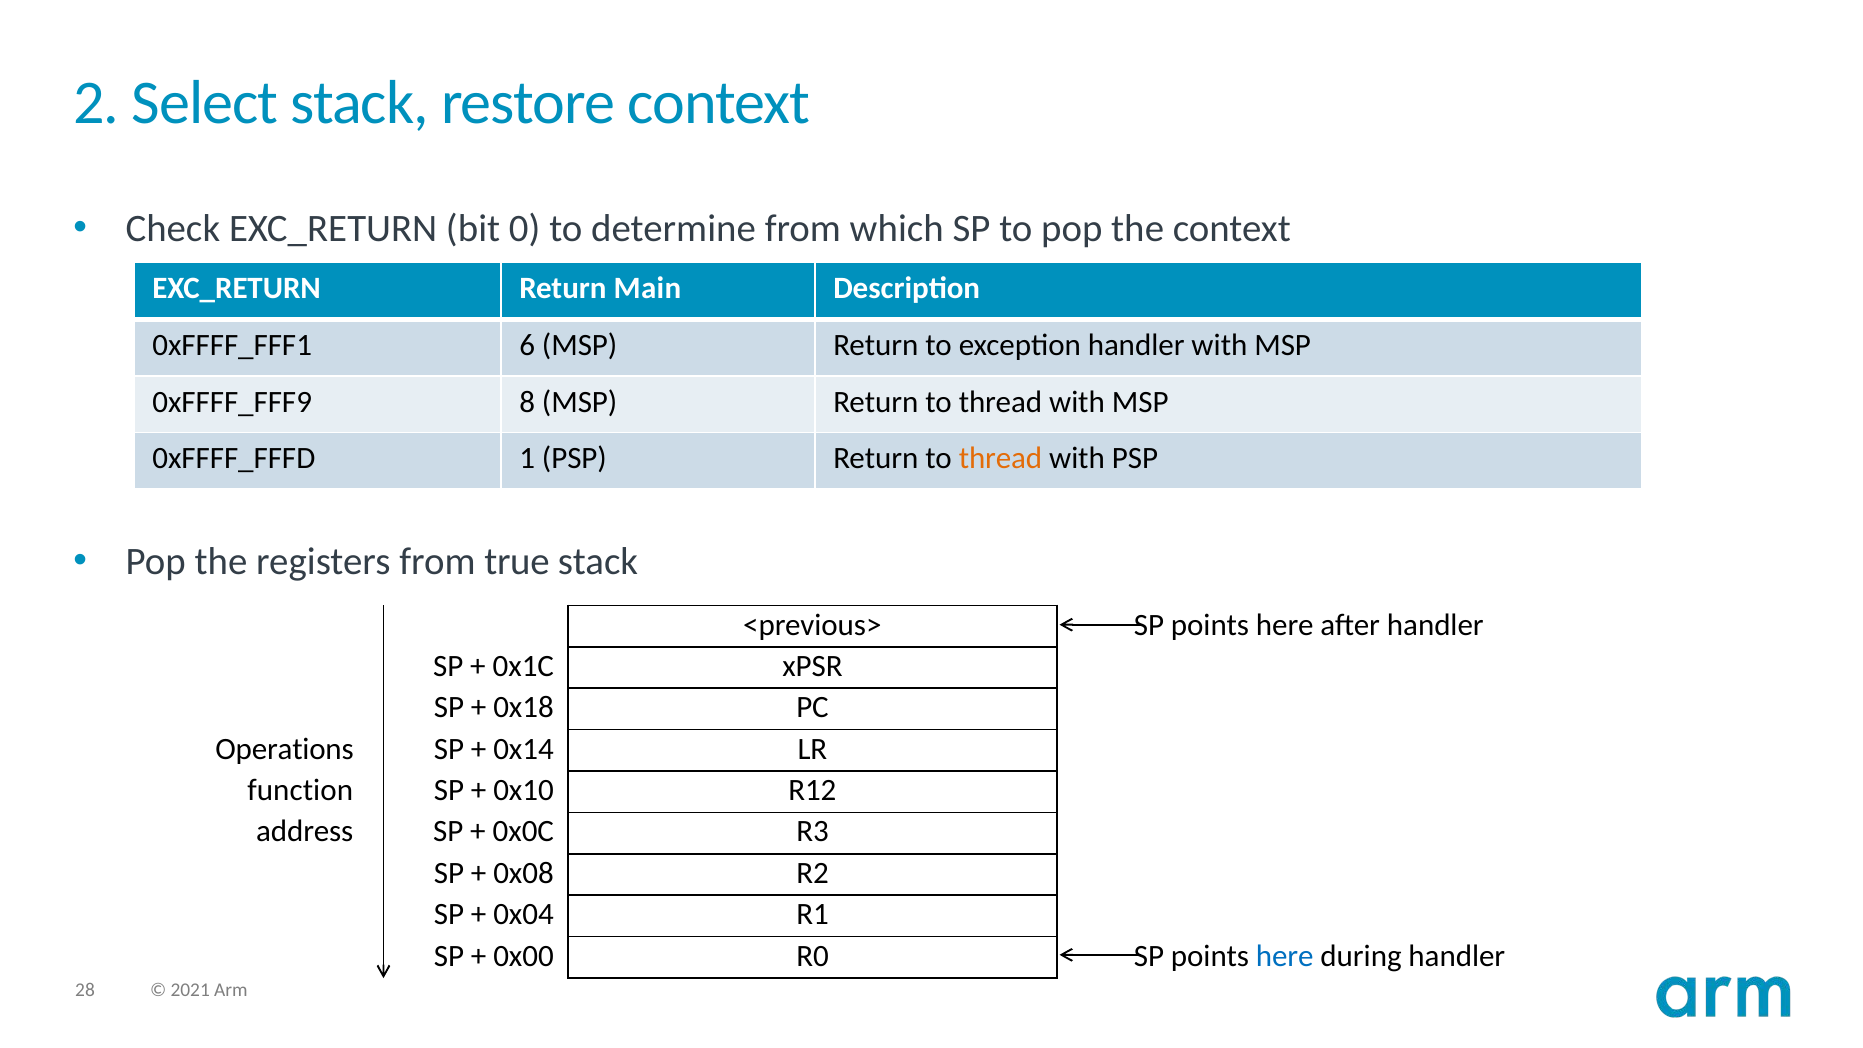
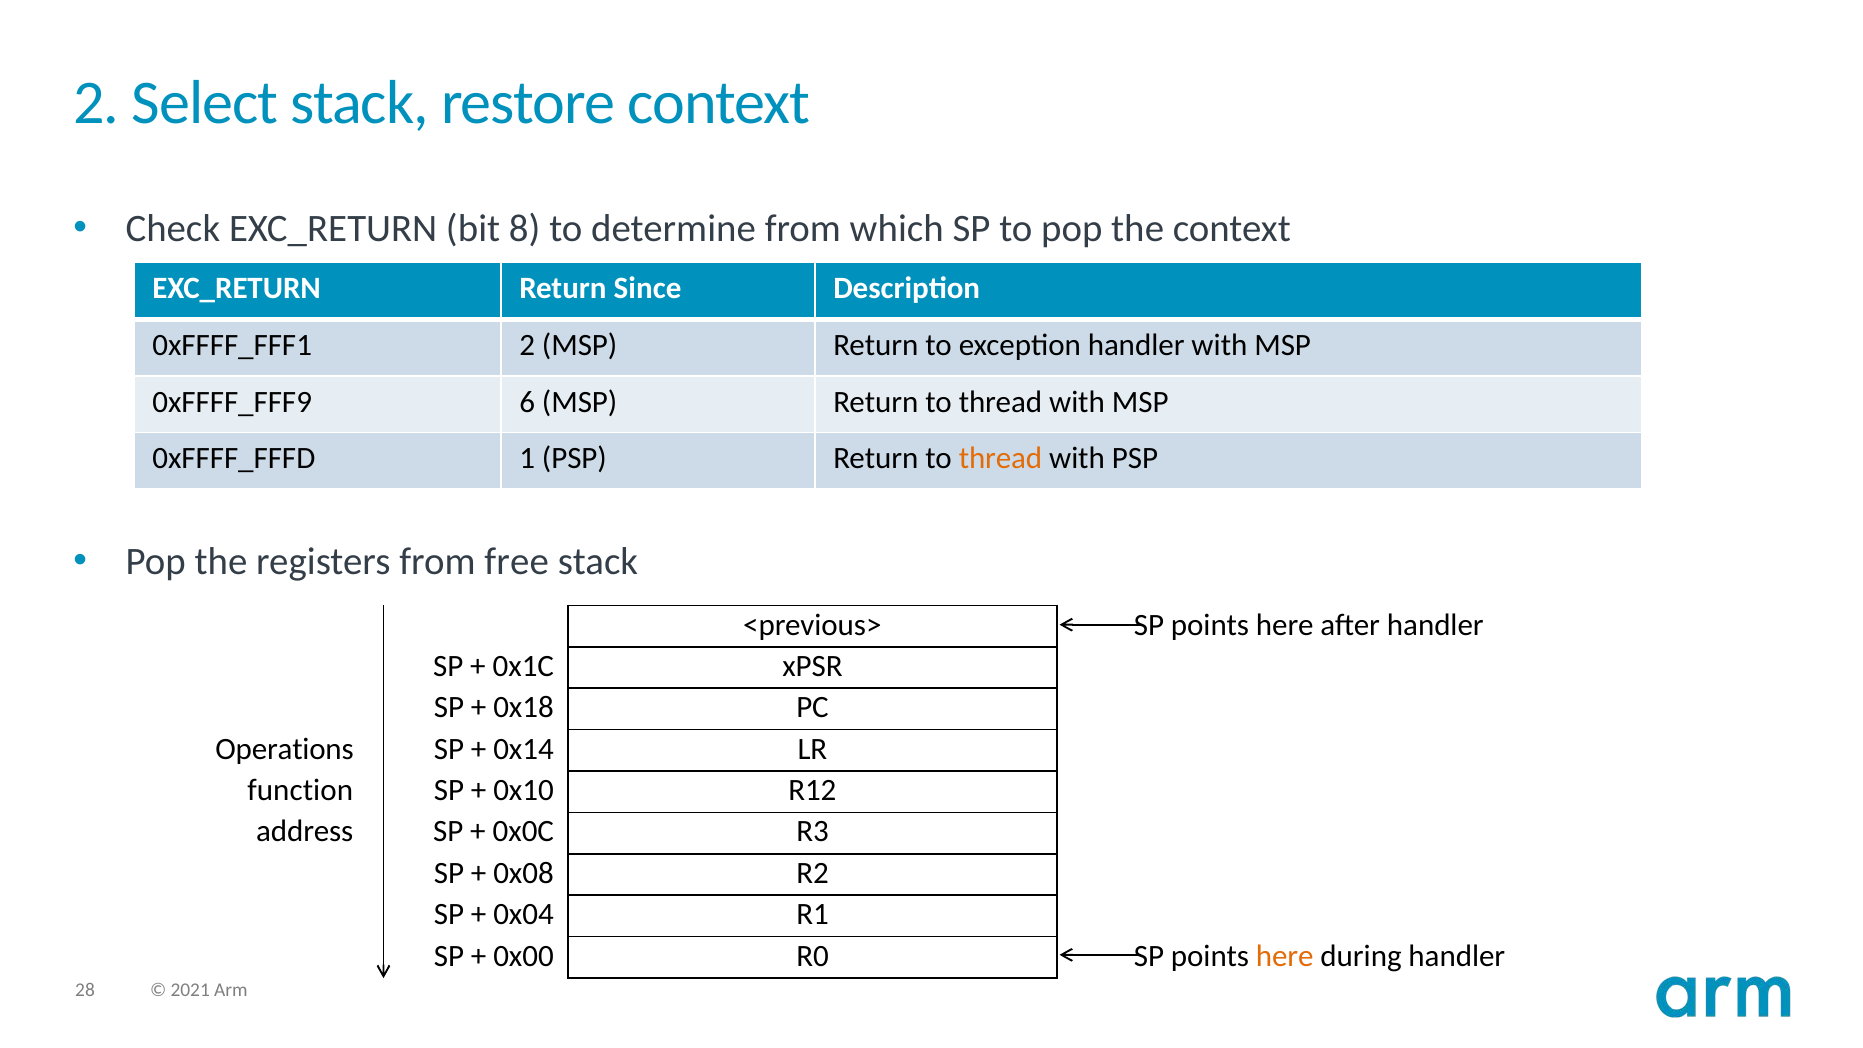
0: 0 -> 8
Main: Main -> Since
6 at (527, 345): 6 -> 2
8: 8 -> 6
true: true -> free
here at (1285, 956) colour: blue -> orange
